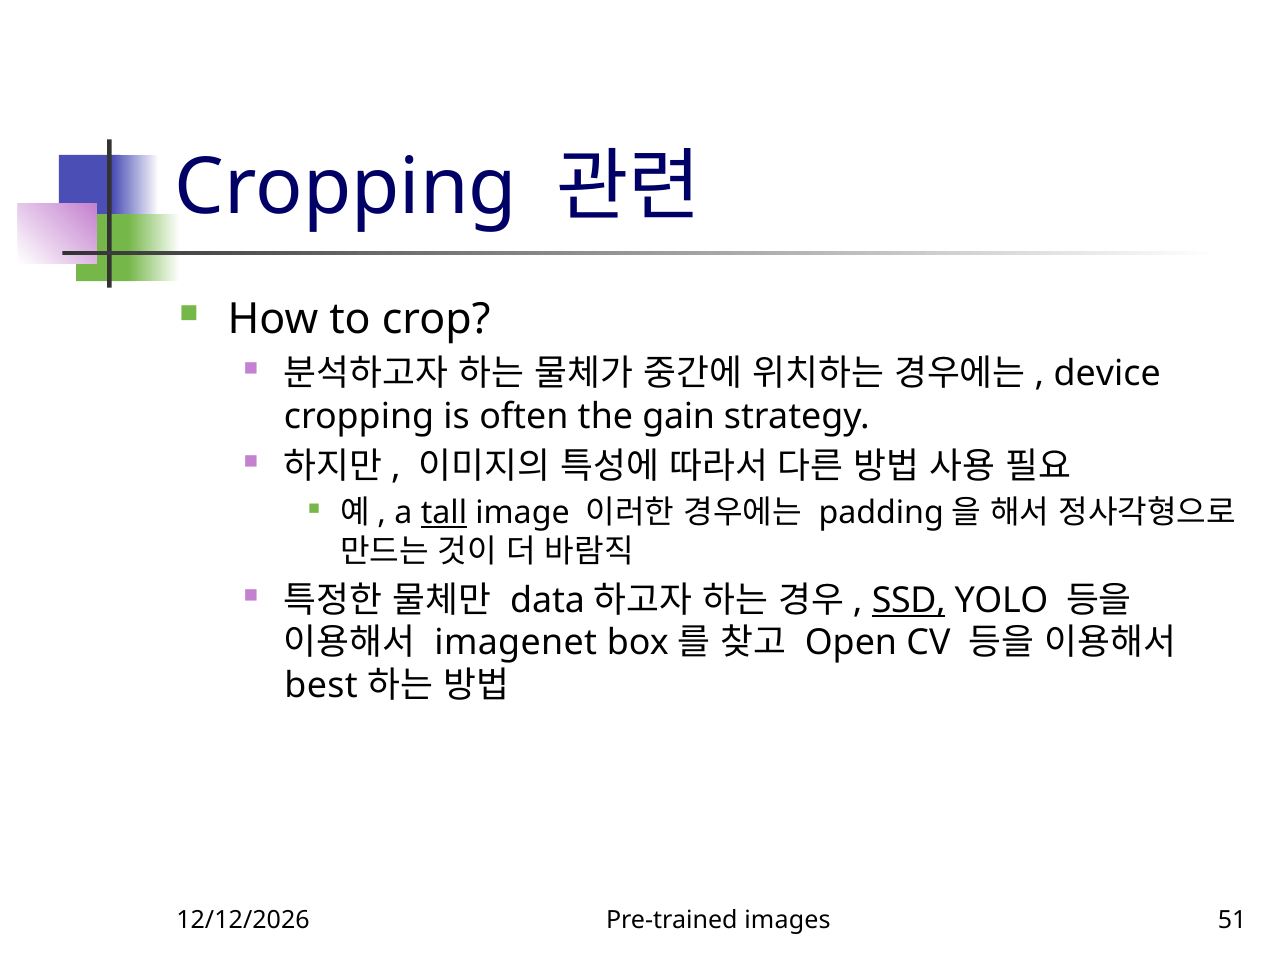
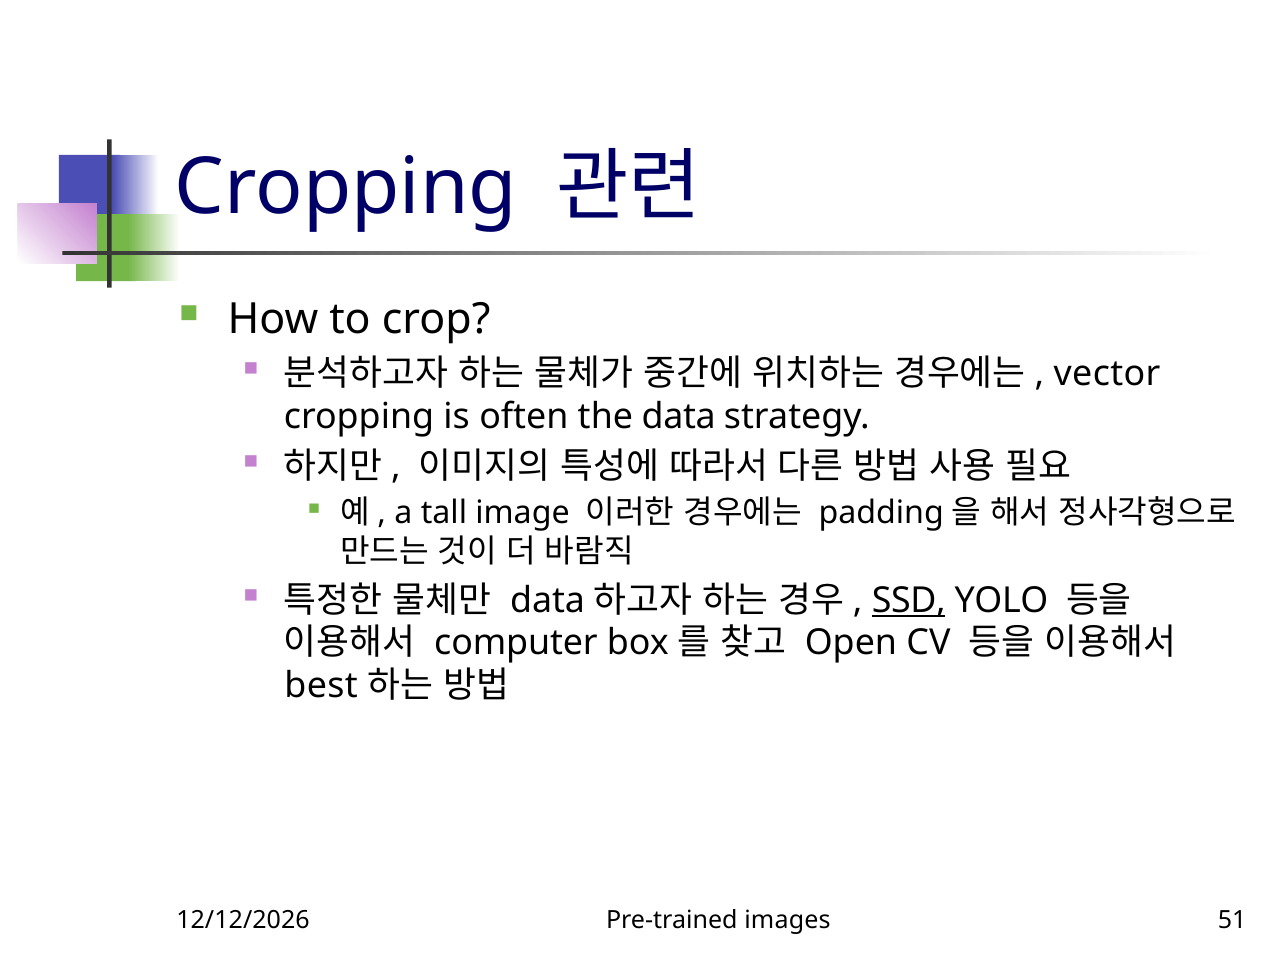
device: device -> vector
the gain: gain -> data
tall underline: present -> none
imagenet: imagenet -> computer
